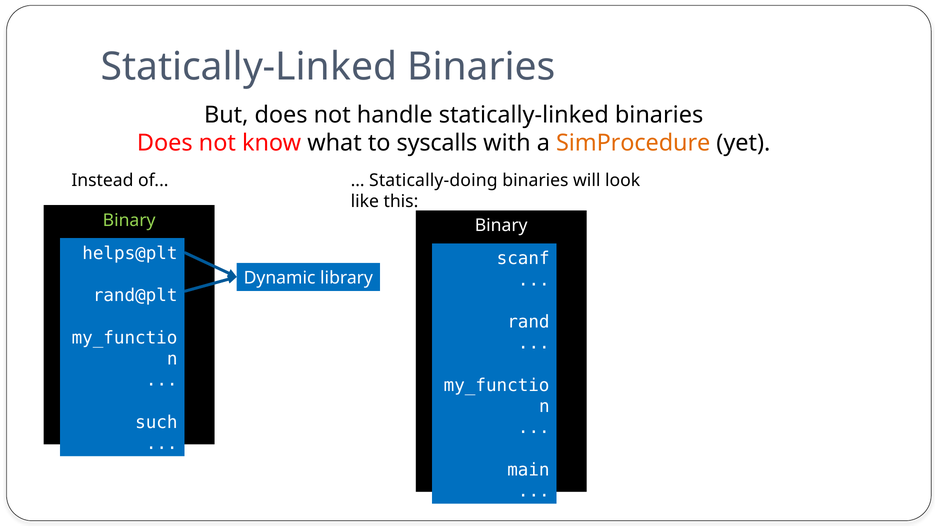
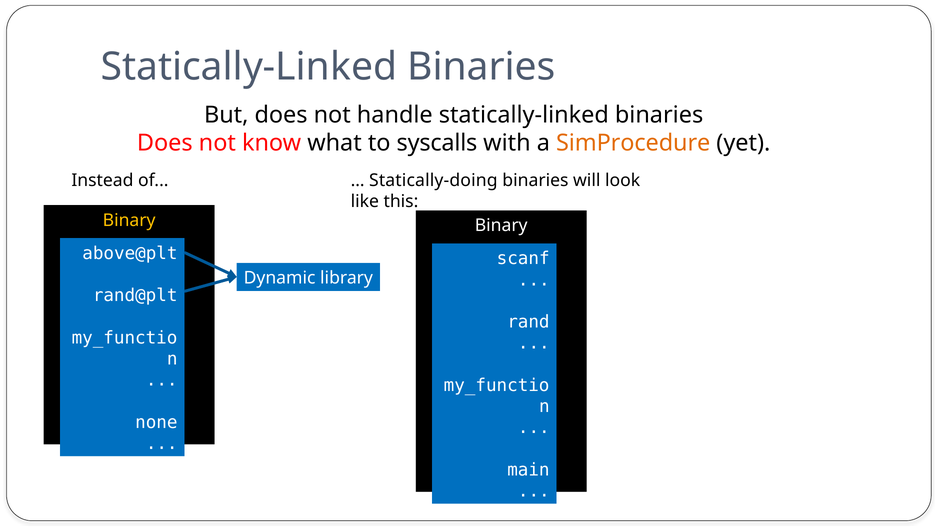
Binary at (129, 220) colour: light green -> yellow
helps@plt: helps@plt -> above@plt
such: such -> none
